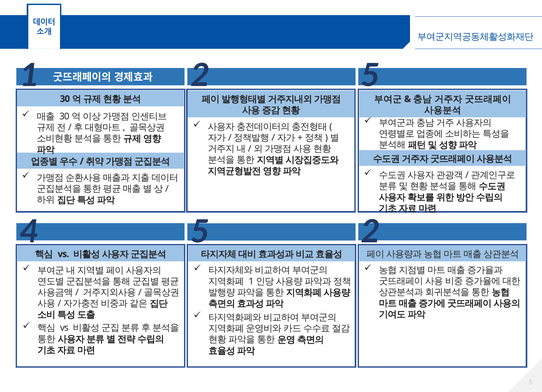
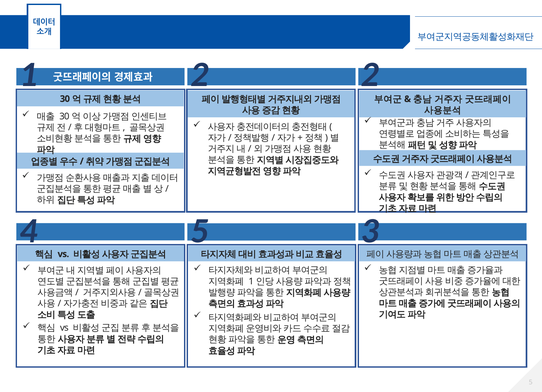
1 5: 5 -> 2
4 2: 2 -> 3
